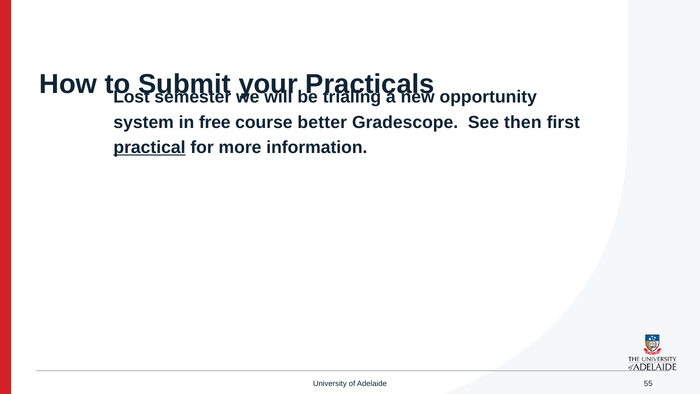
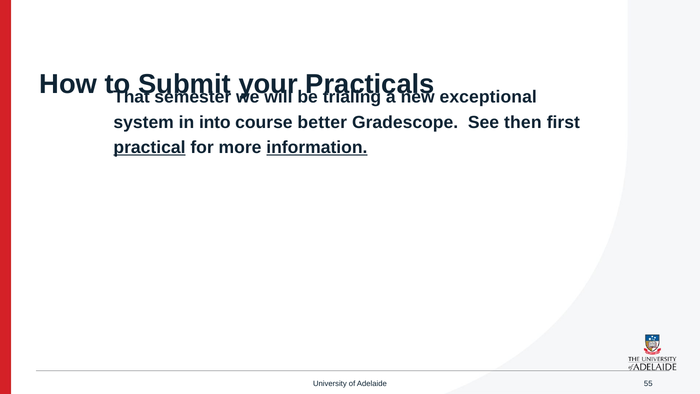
Lost: Lost -> That
opportunity: opportunity -> exceptional
free: free -> into
information underline: none -> present
